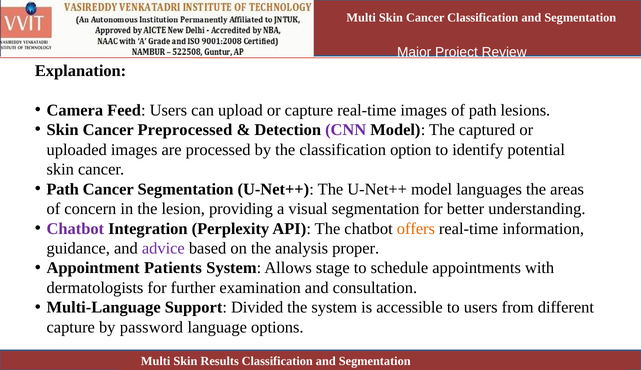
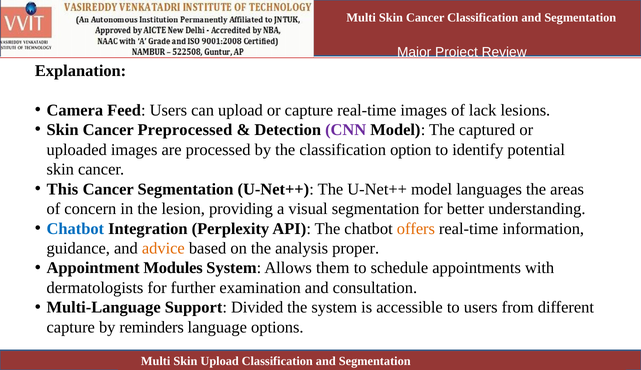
of path: path -> lack
Path at (63, 189): Path -> This
Chatbot at (75, 229) colour: purple -> blue
advice colour: purple -> orange
Patients: Patients -> Modules
stage: stage -> them
password: password -> reminders
Skin Results: Results -> Upload
